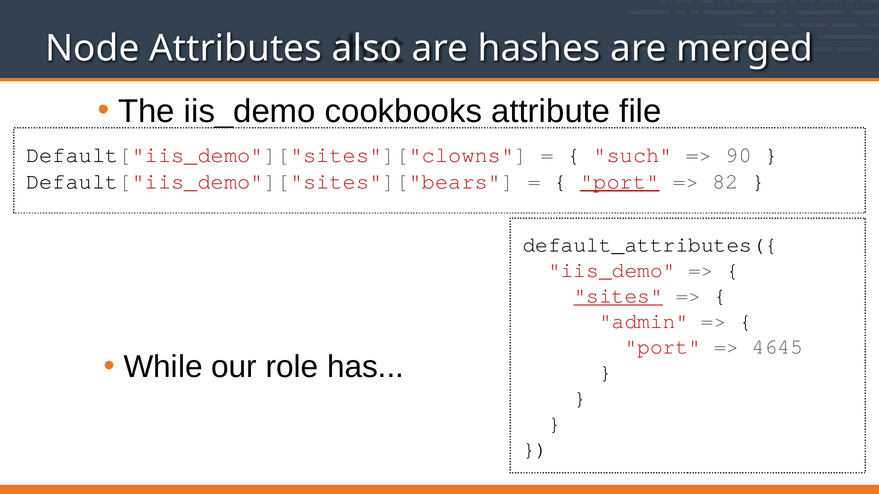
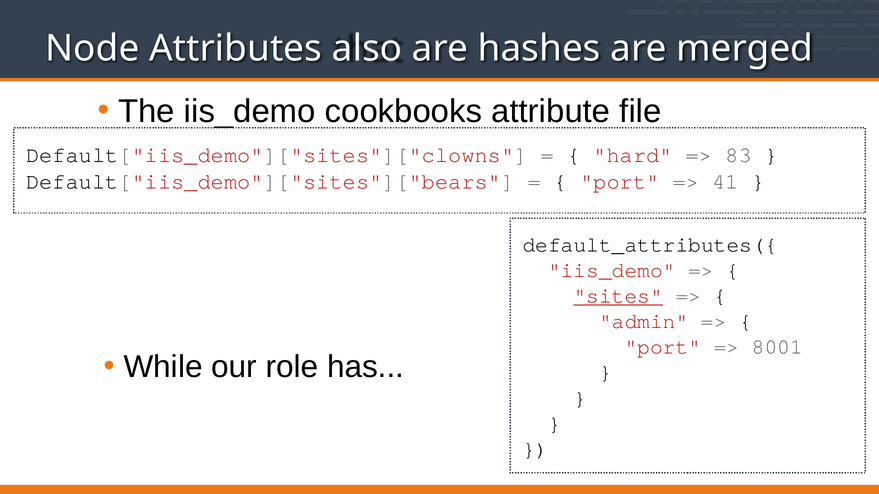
such: such -> hard
90: 90 -> 83
port at (620, 181) underline: present -> none
82: 82 -> 41
4645: 4645 -> 8001
